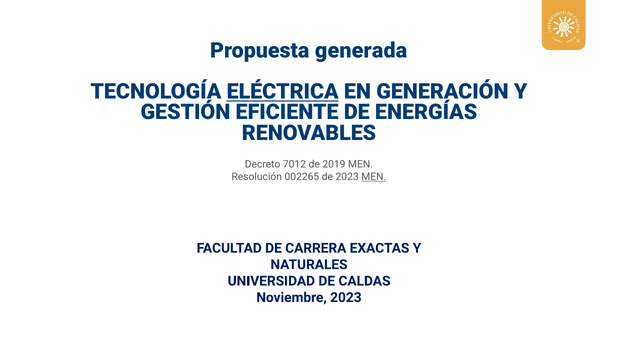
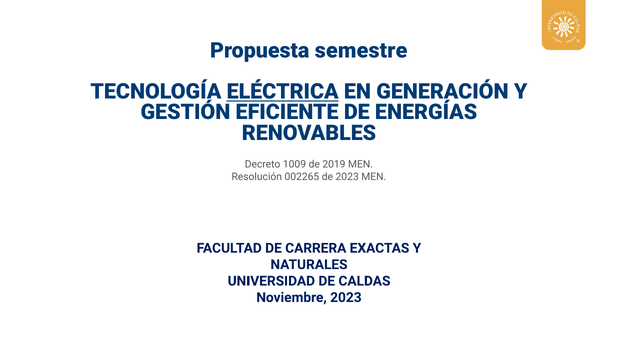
generada: generada -> semestre
7012: 7012 -> 1009
MEN at (374, 177) underline: present -> none
